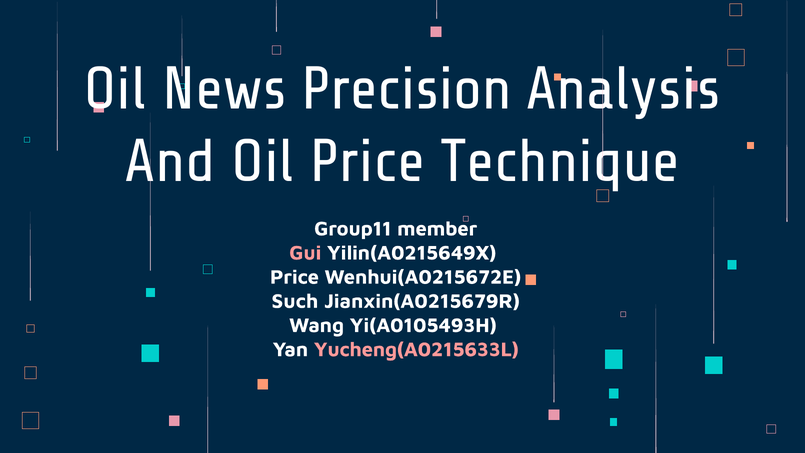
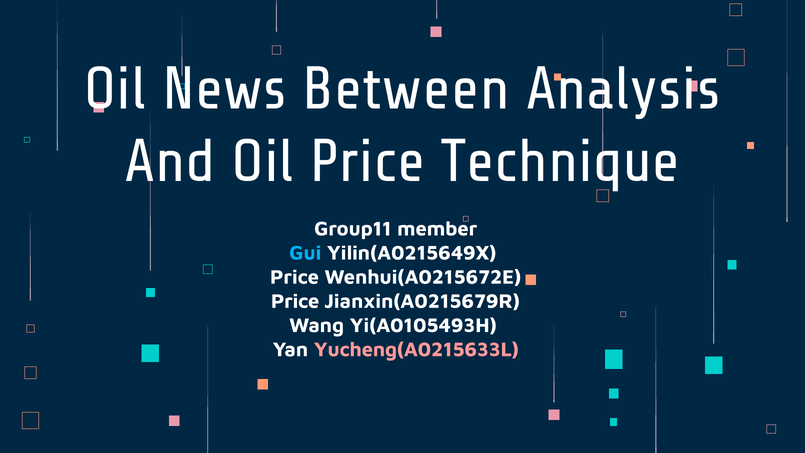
Precision: Precision -> Between
Gui colour: pink -> light blue
Such at (295, 301): Such -> Price
